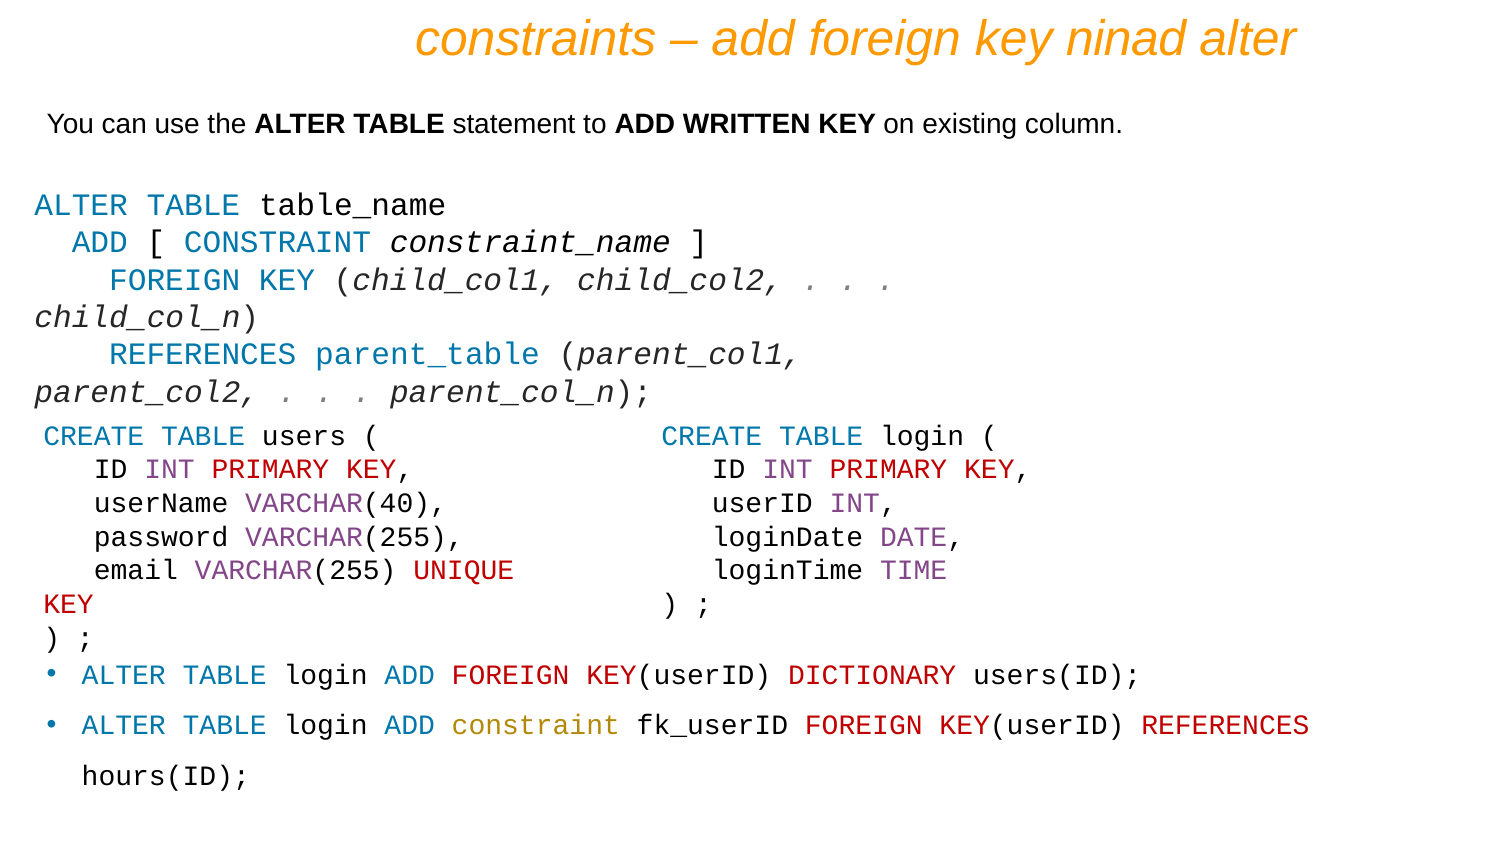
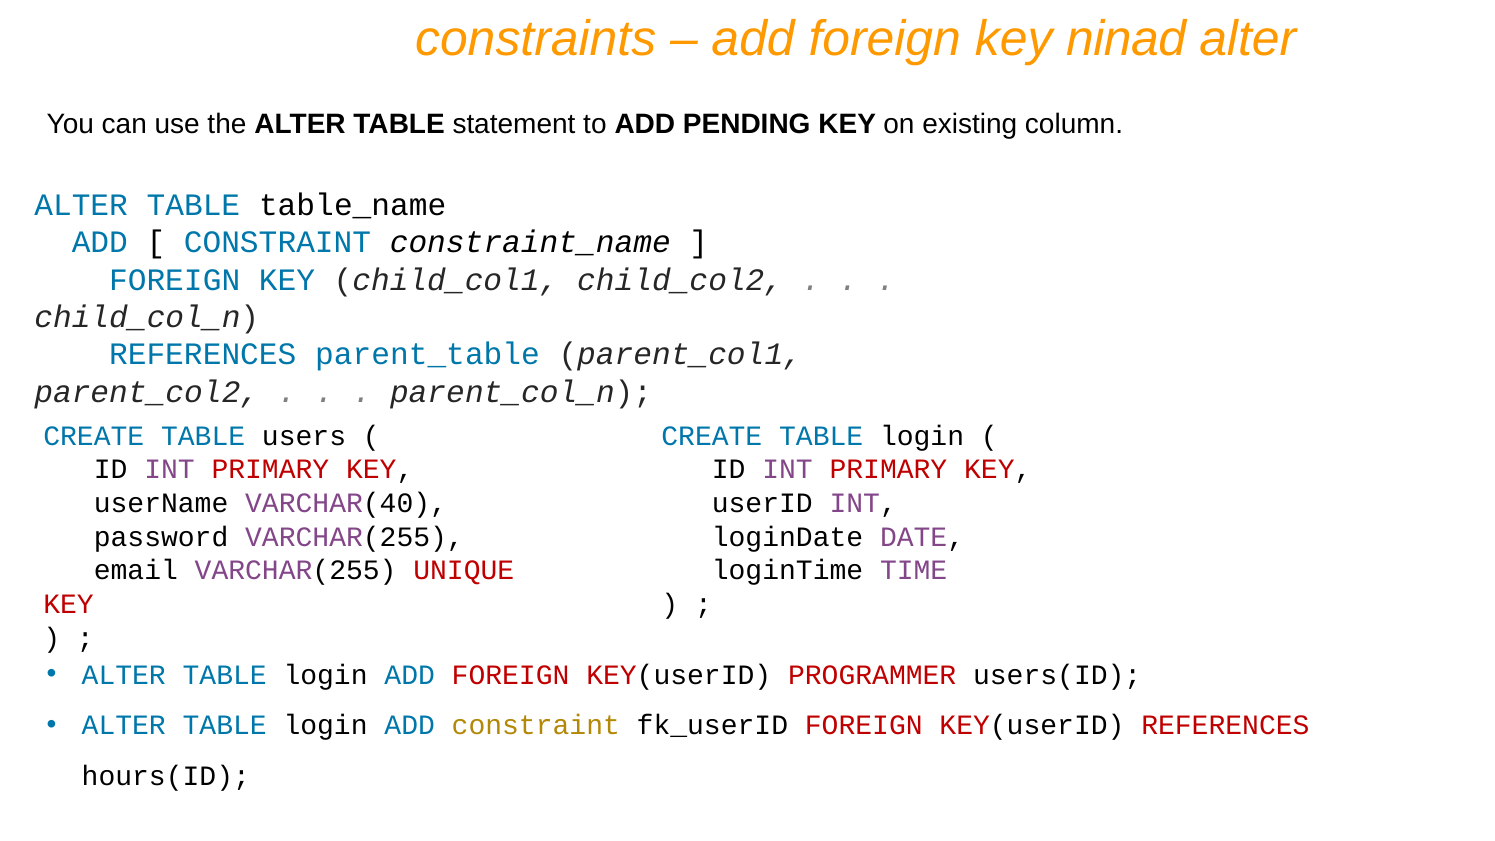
WRITTEN: WRITTEN -> PENDING
DICTIONARY: DICTIONARY -> PROGRAMMER
